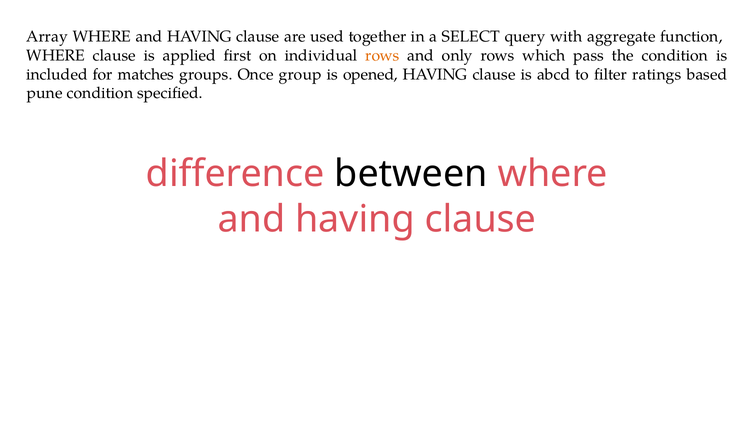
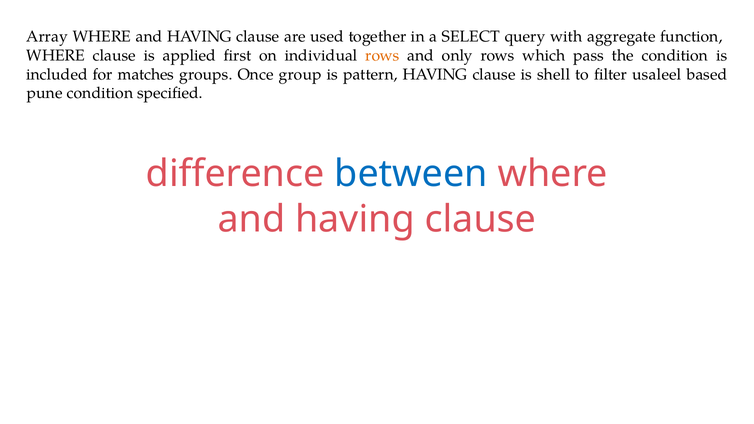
opened: opened -> pattern
abcd: abcd -> shell
ratings: ratings -> usaleel
between colour: black -> blue
